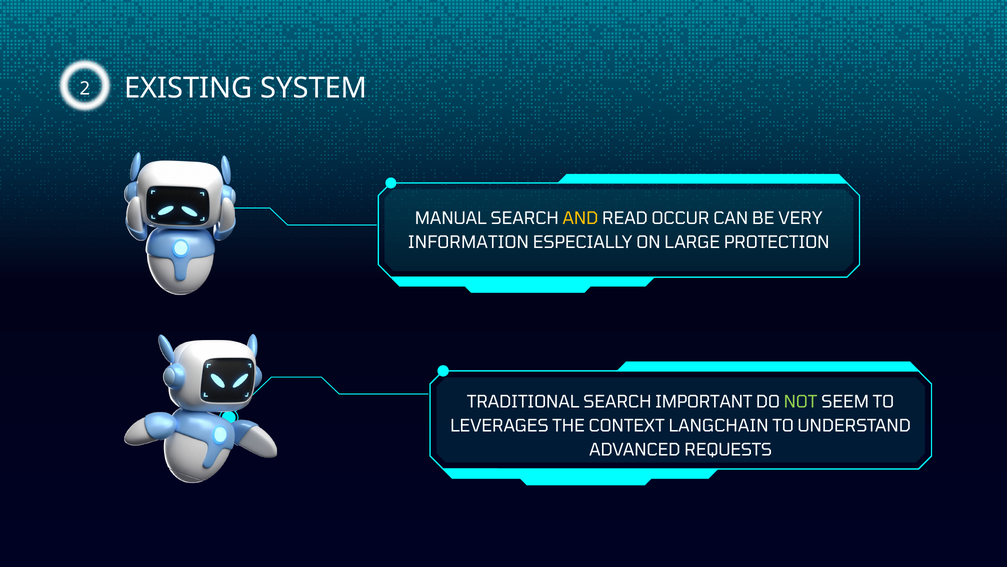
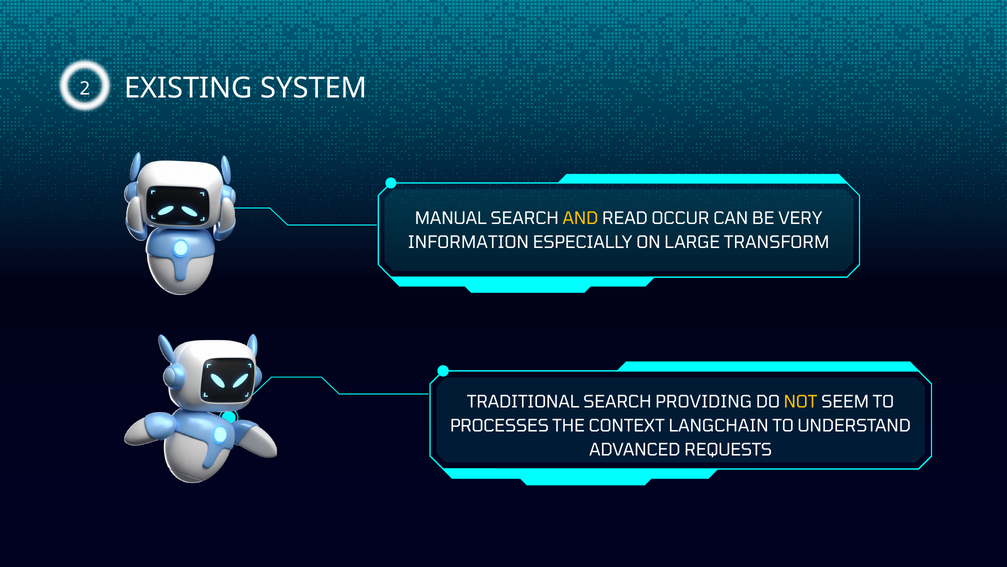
PROTECTION: PROTECTION -> TRANSFORM
IMPORTANT: IMPORTANT -> PROVIDING
NOT colour: light green -> yellow
LEVERAGES: LEVERAGES -> PROCESSES
